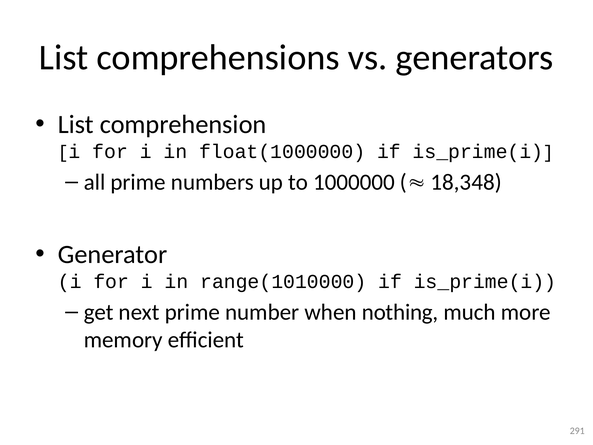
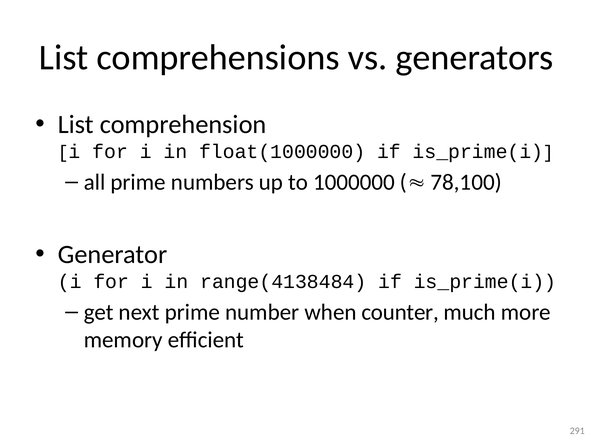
18,348: 18,348 -> 78,100
range(1010000: range(1010000 -> range(4138484
nothing: nothing -> counter
